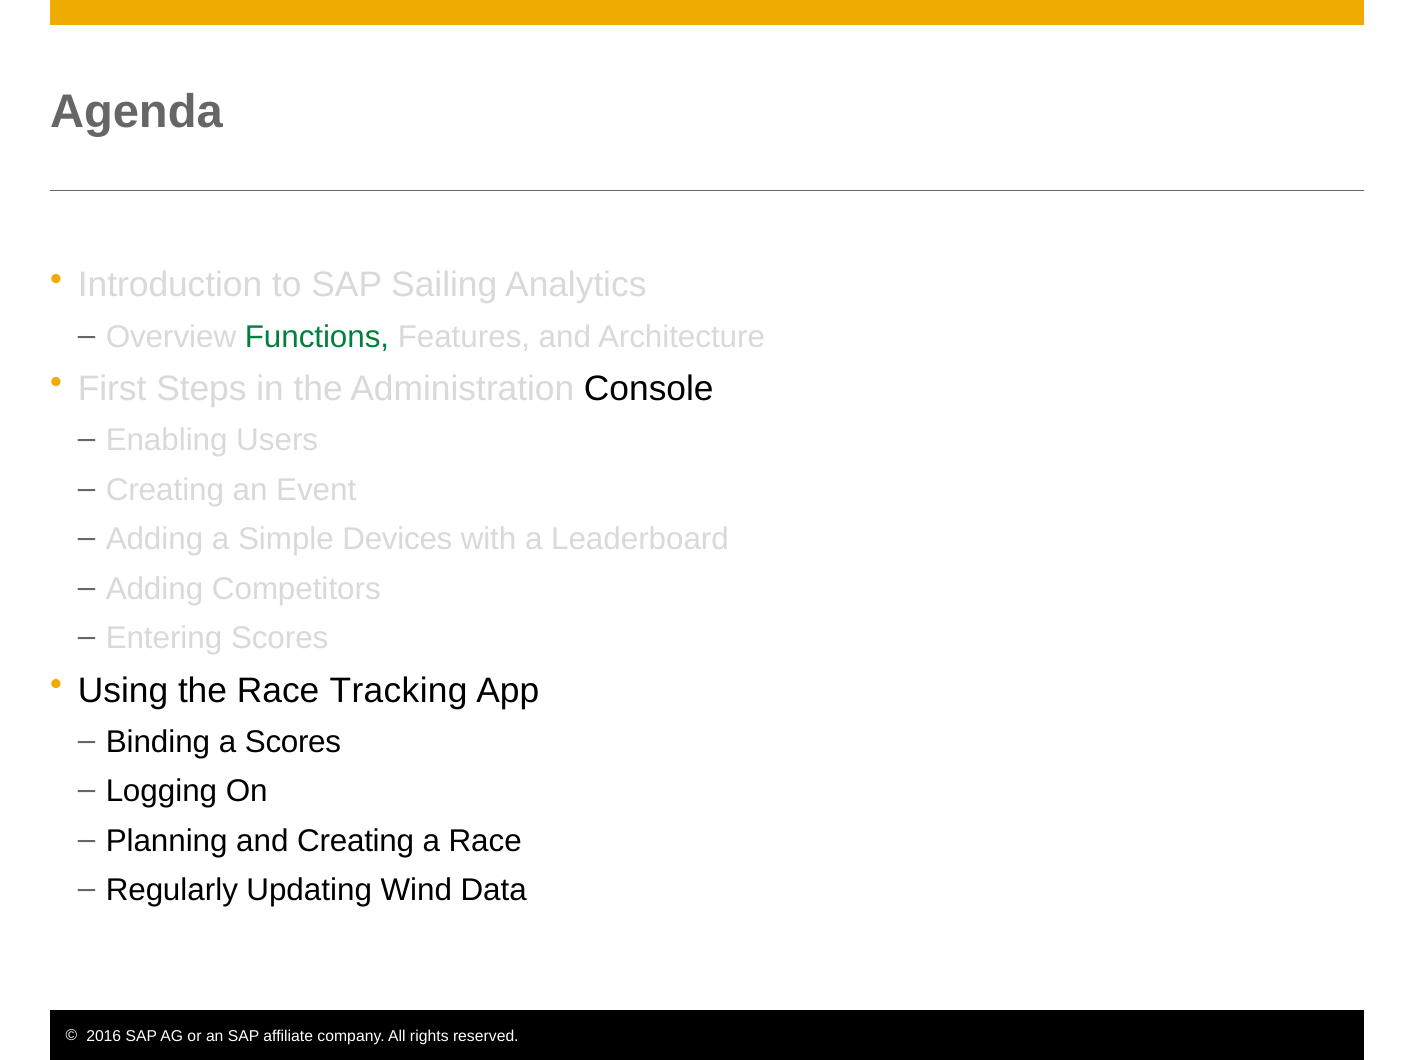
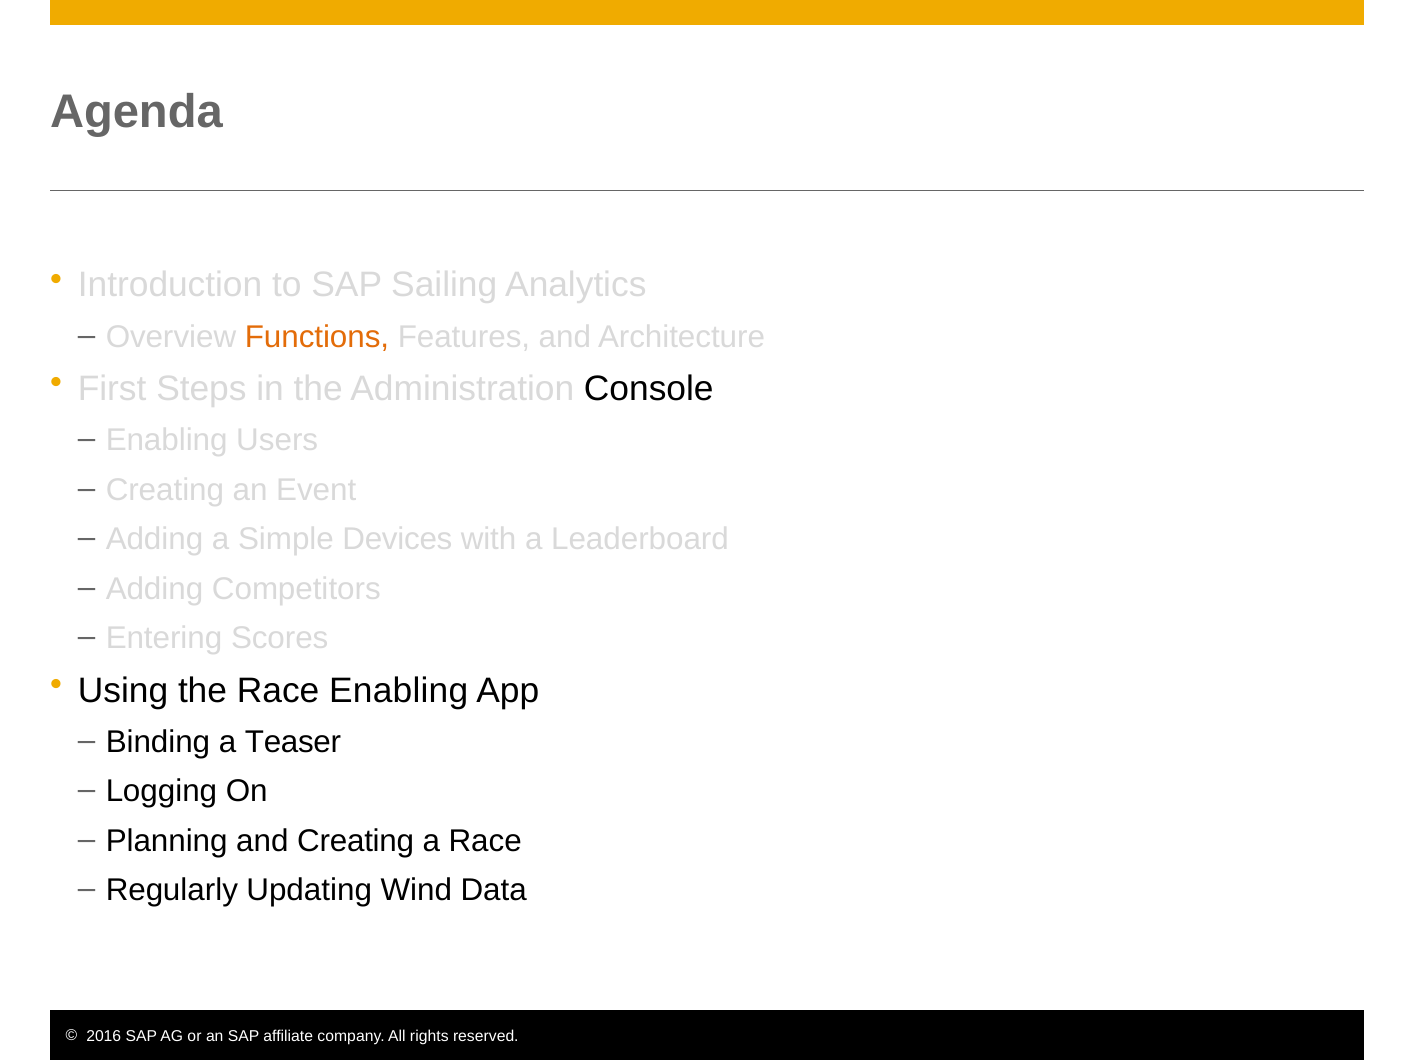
Functions colour: green -> orange
Race Tracking: Tracking -> Enabling
a Scores: Scores -> Teaser
